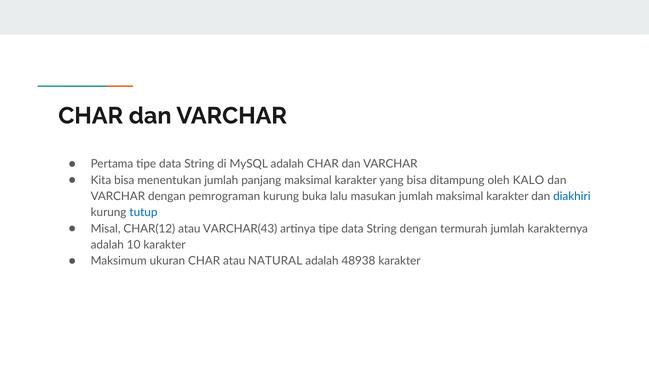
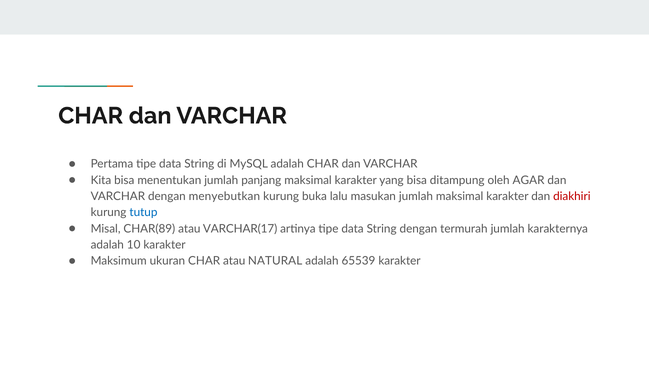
KALO: KALO -> AGAR
pemrograman: pemrograman -> menyebutkan
diakhiri colour: blue -> red
CHAR(12: CHAR(12 -> CHAR(89
VARCHAR(43: VARCHAR(43 -> VARCHAR(17
48938: 48938 -> 65539
